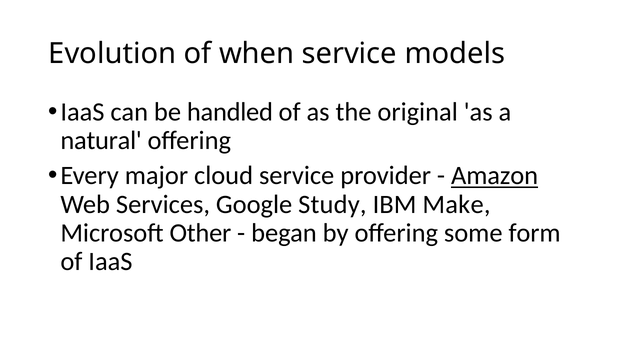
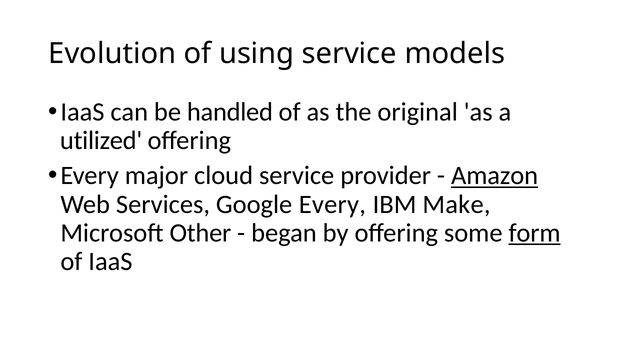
when: when -> using
natural: natural -> utilized
Google Study: Study -> Every
form underline: none -> present
